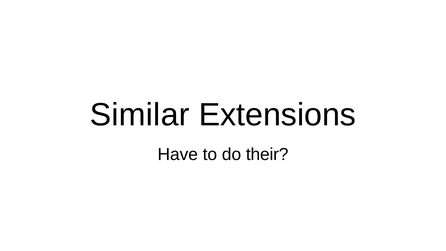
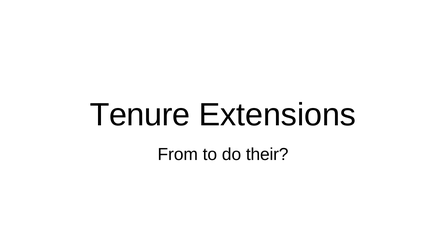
Similar: Similar -> Tenure
Have: Have -> From
